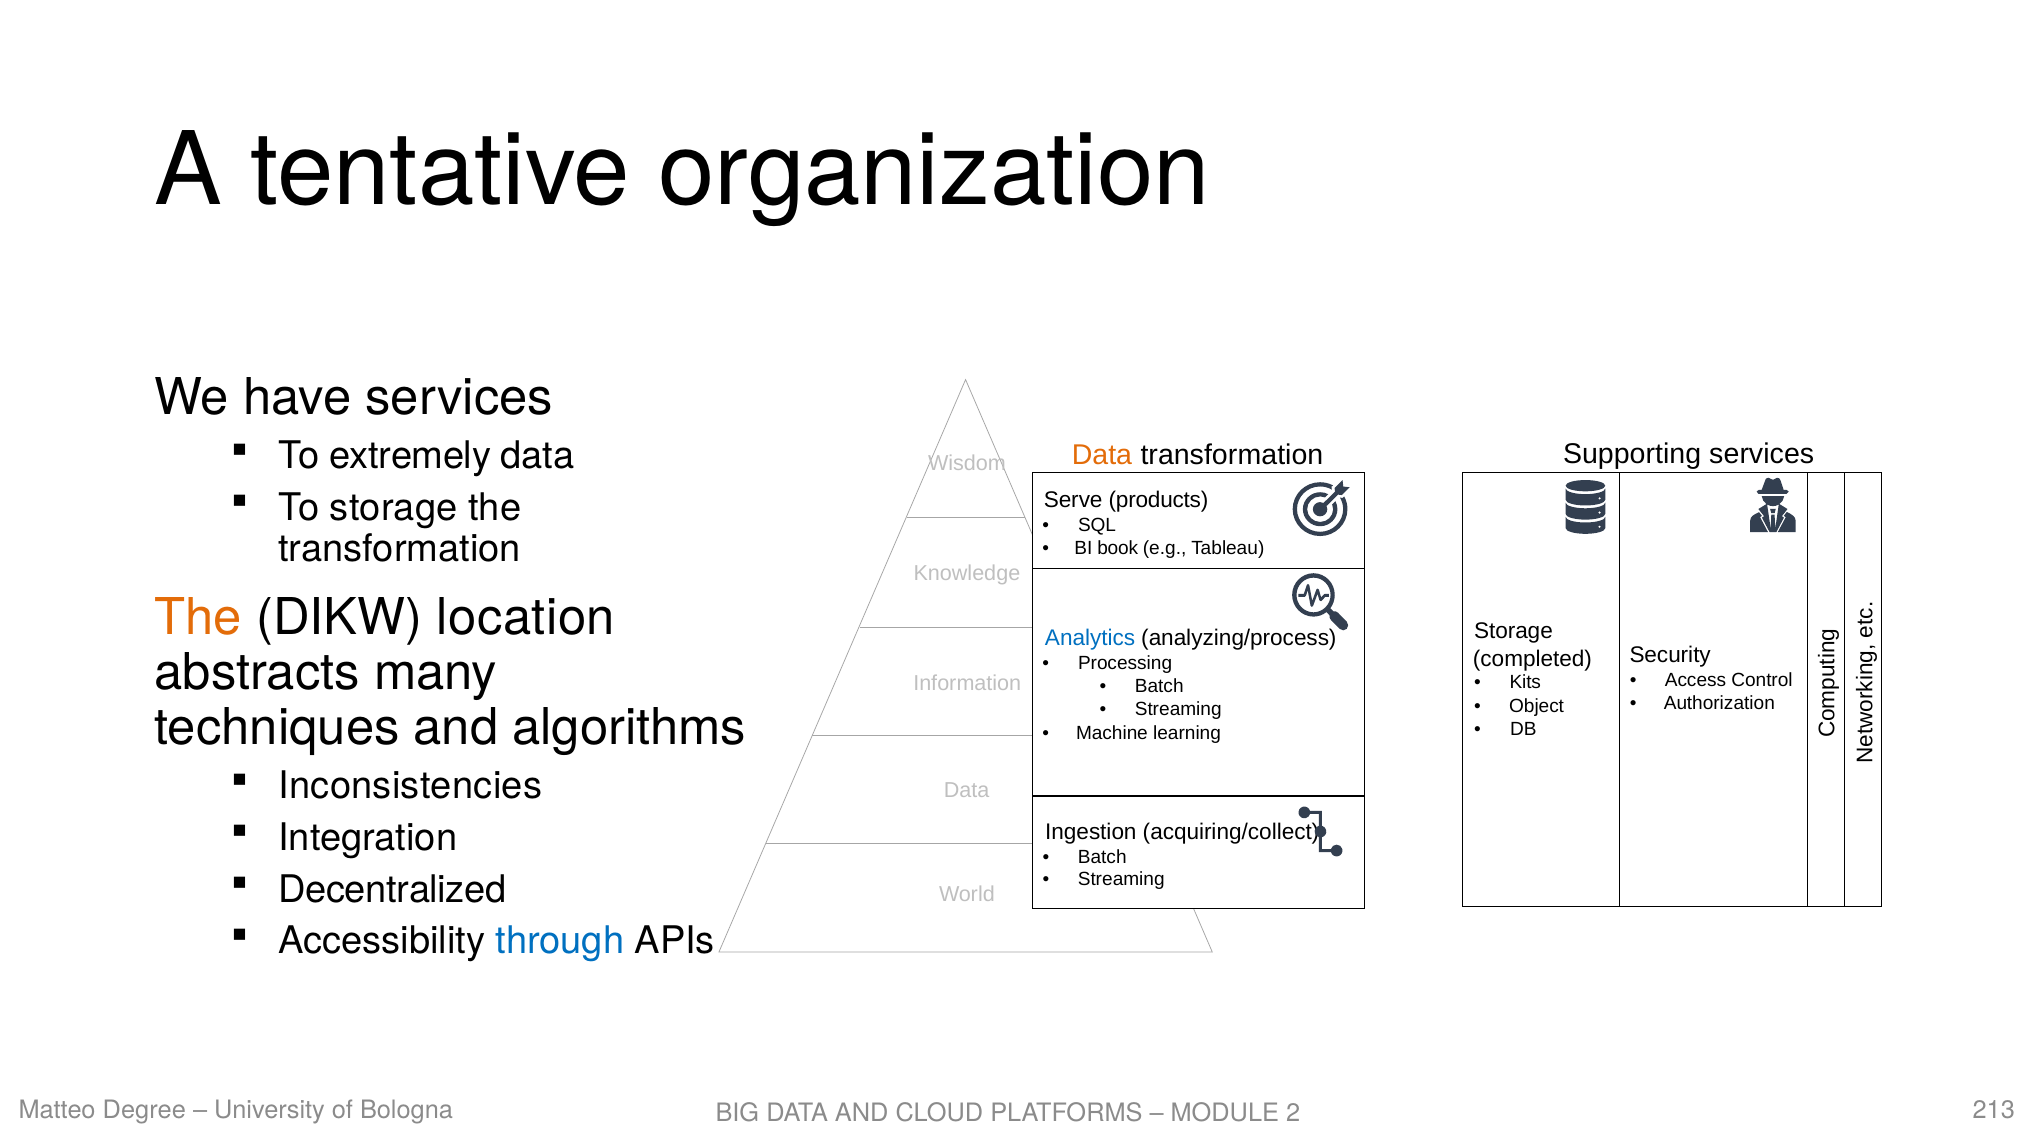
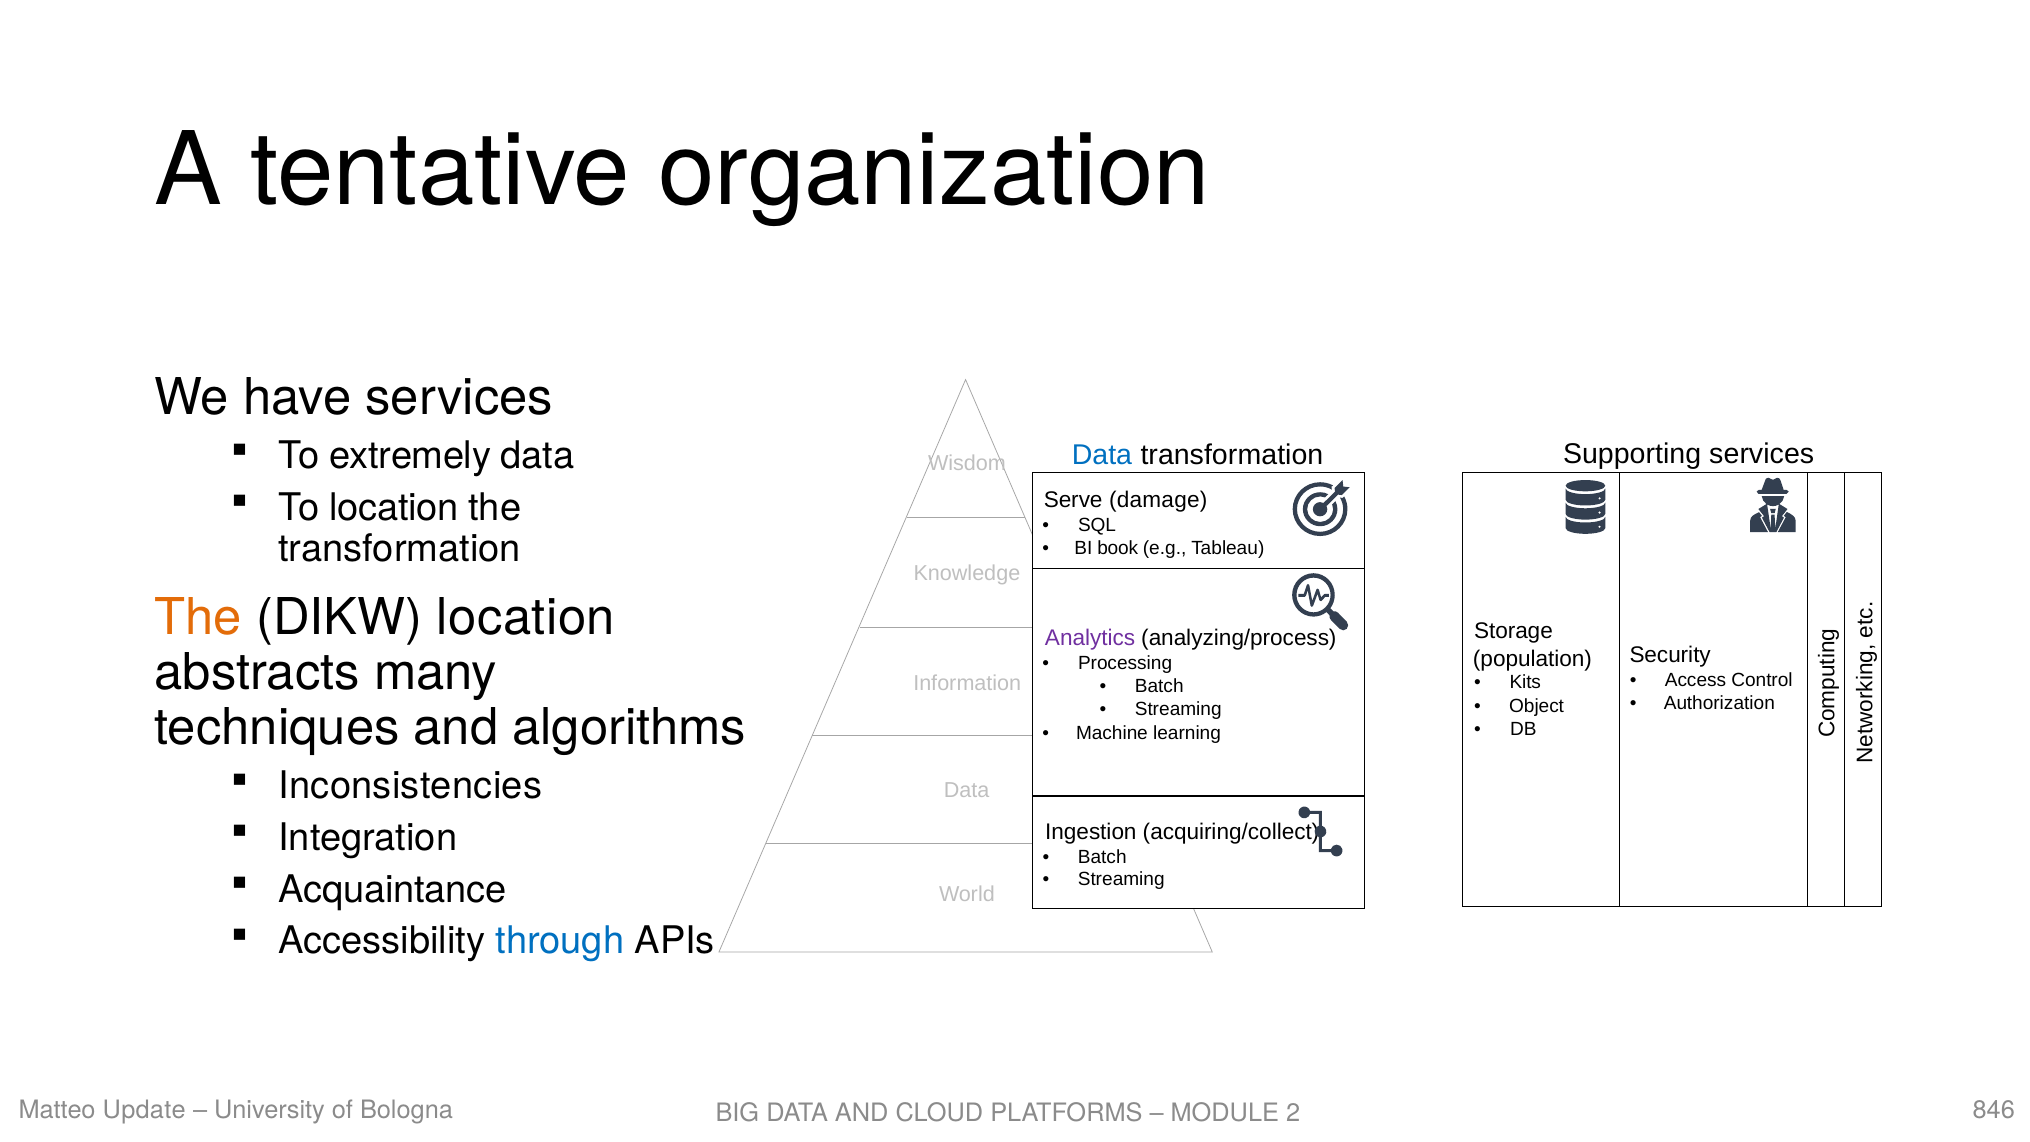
Data at (1102, 455) colour: orange -> blue
To storage: storage -> location
products: products -> damage
Analytics colour: blue -> purple
completed: completed -> population
Decentralized: Decentralized -> Acquaintance
Degree: Degree -> Update
213: 213 -> 846
